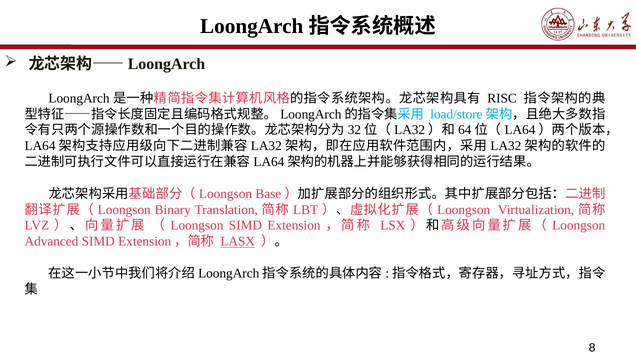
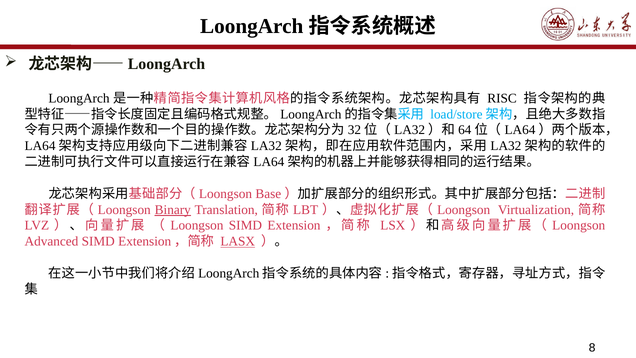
Binary underline: none -> present
